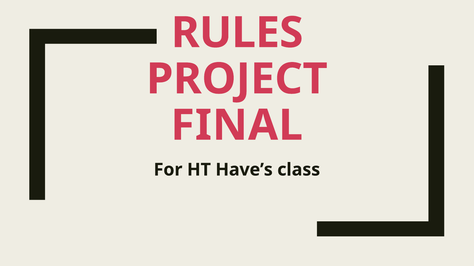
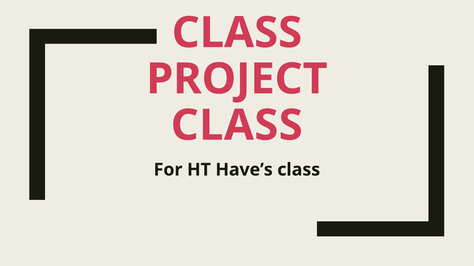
RULES at (237, 33): RULES -> CLASS
FINAL at (237, 126): FINAL -> CLASS
